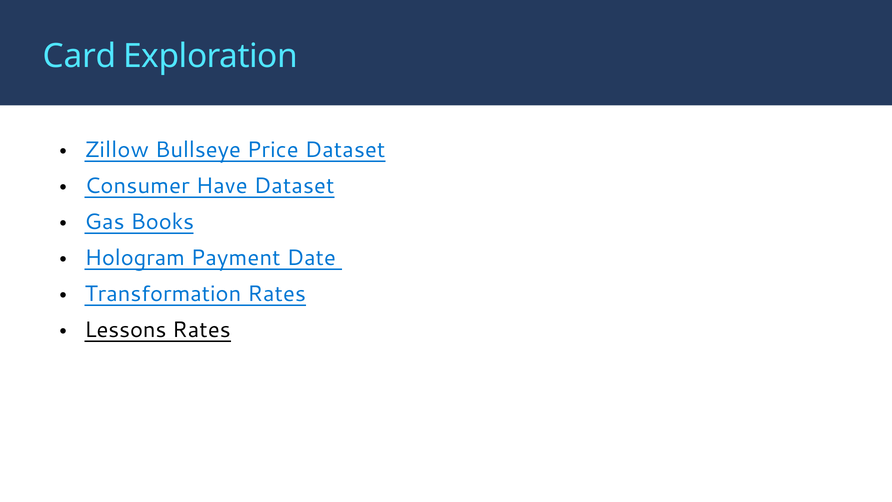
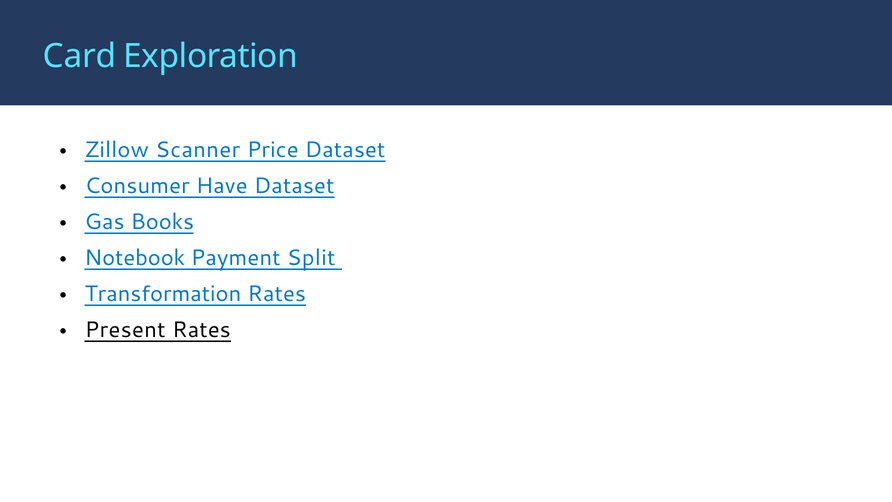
Bullseye: Bullseye -> Scanner
Hologram: Hologram -> Notebook
Date: Date -> Split
Lessons: Lessons -> Present
